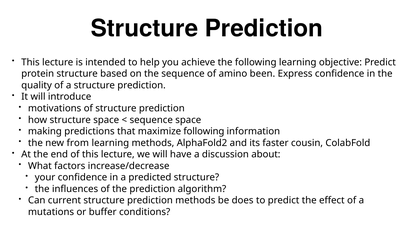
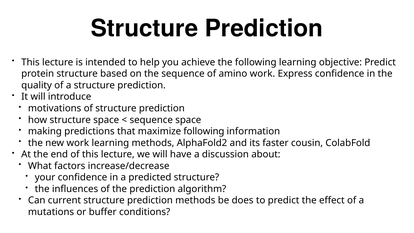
amino been: been -> work
new from: from -> work
